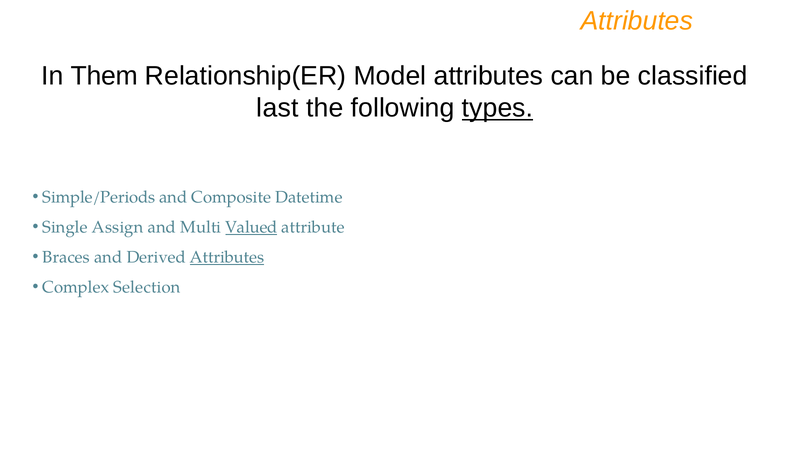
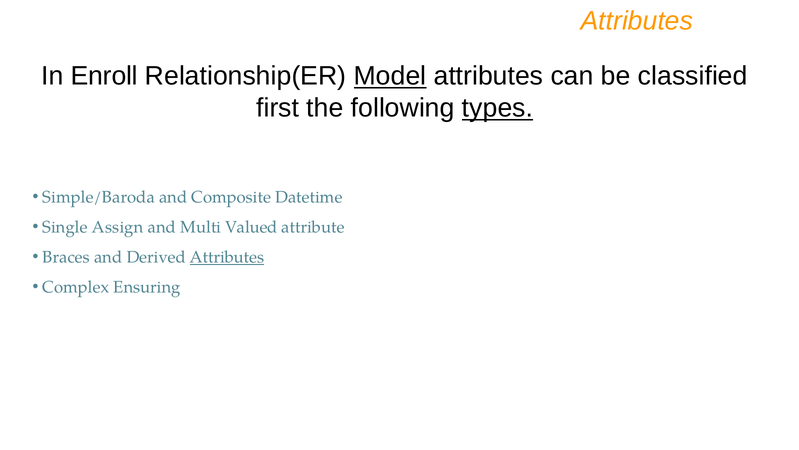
Them: Them -> Enroll
Model underline: none -> present
last: last -> first
Simple/Periods: Simple/Periods -> Simple/Baroda
Valued underline: present -> none
Selection: Selection -> Ensuring
